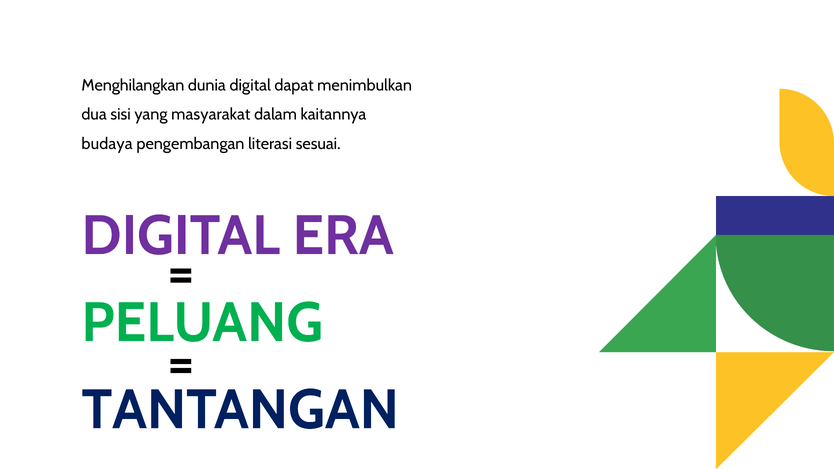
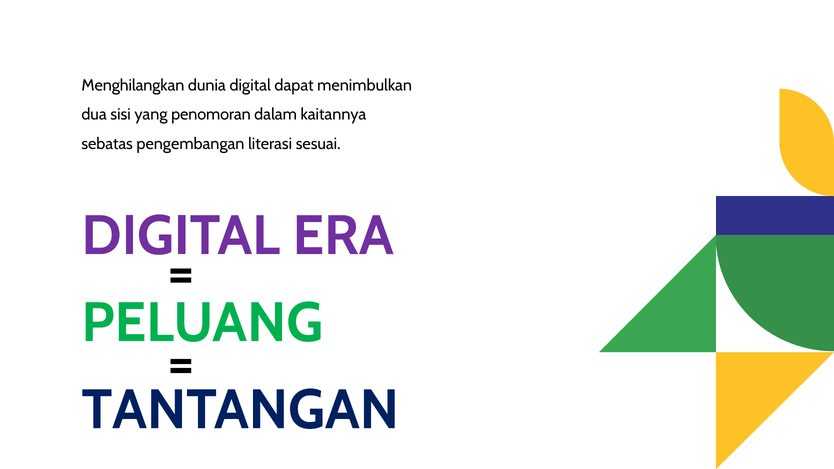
masyarakat: masyarakat -> penomoran
budaya: budaya -> sebatas
